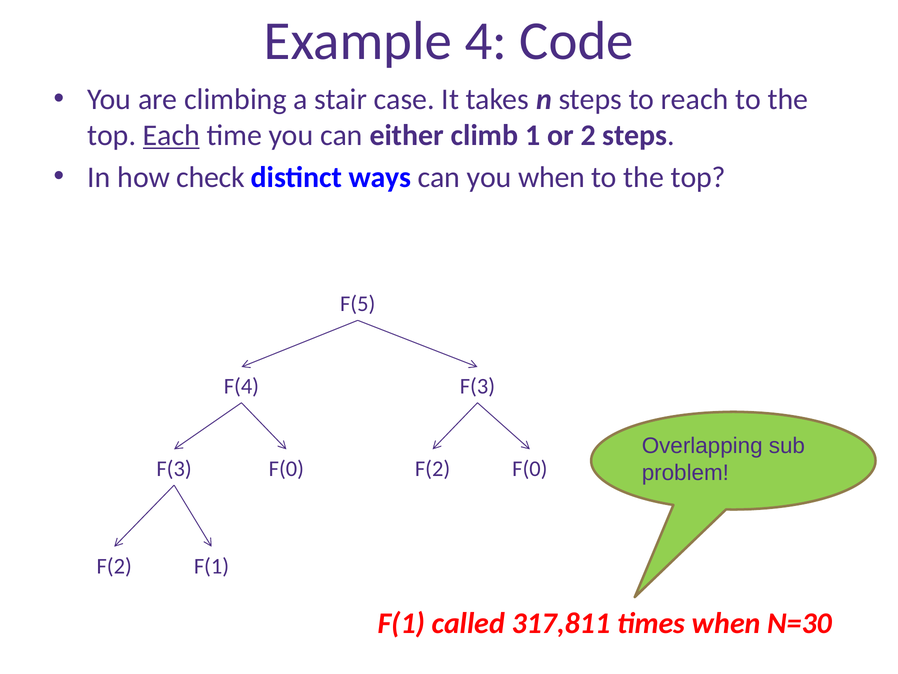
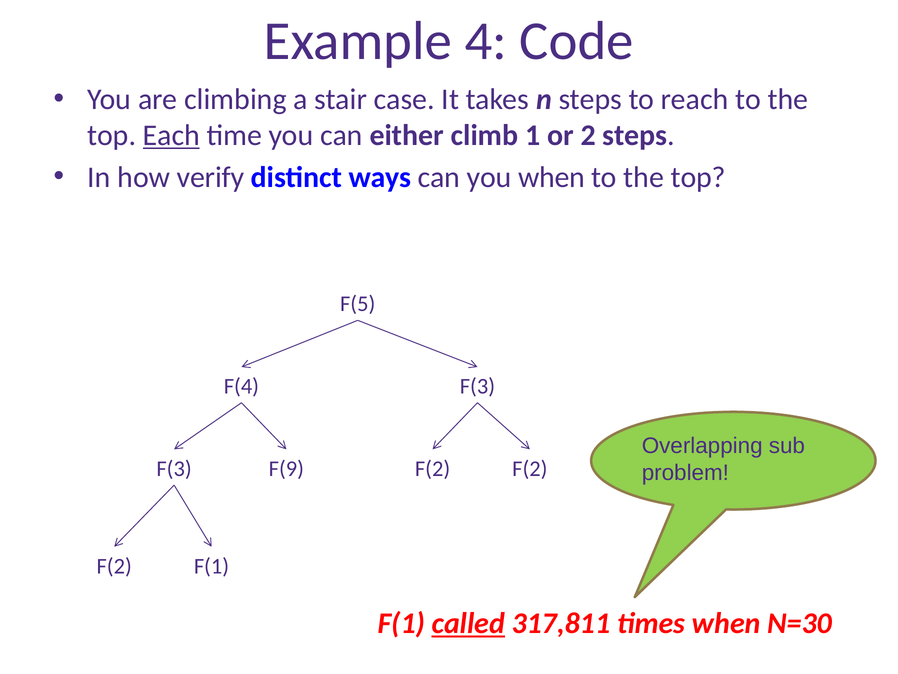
check: check -> verify
F(3 F(0: F(0 -> F(9
F(2 F(0: F(0 -> F(2
called underline: none -> present
